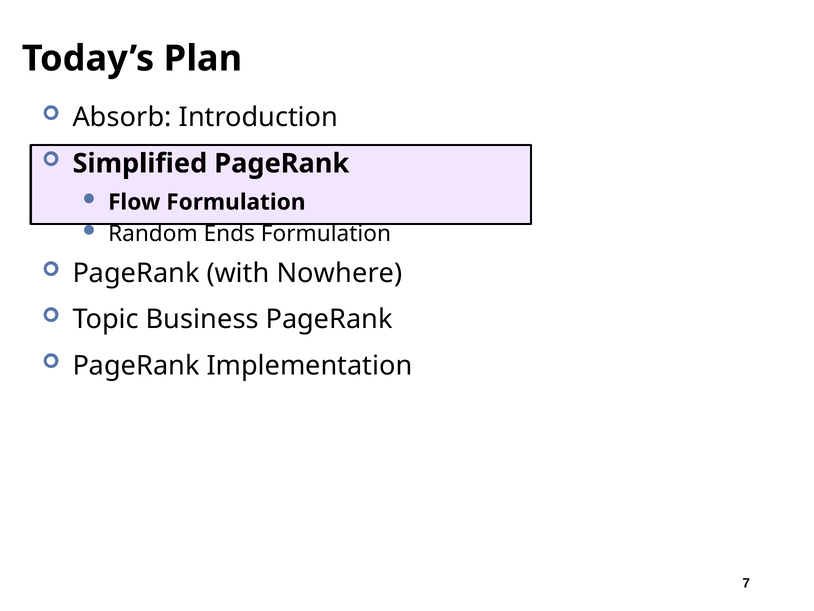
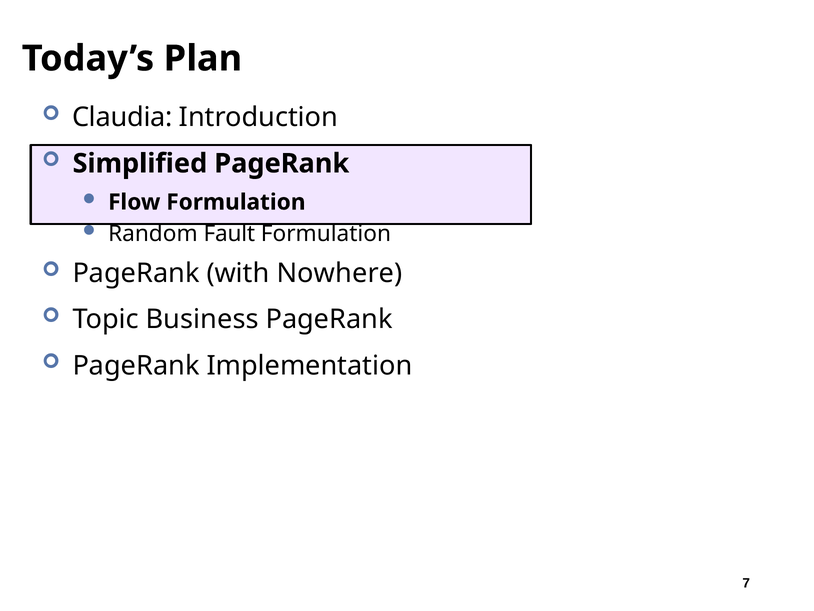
Absorb: Absorb -> Claudia
Ends: Ends -> Fault
